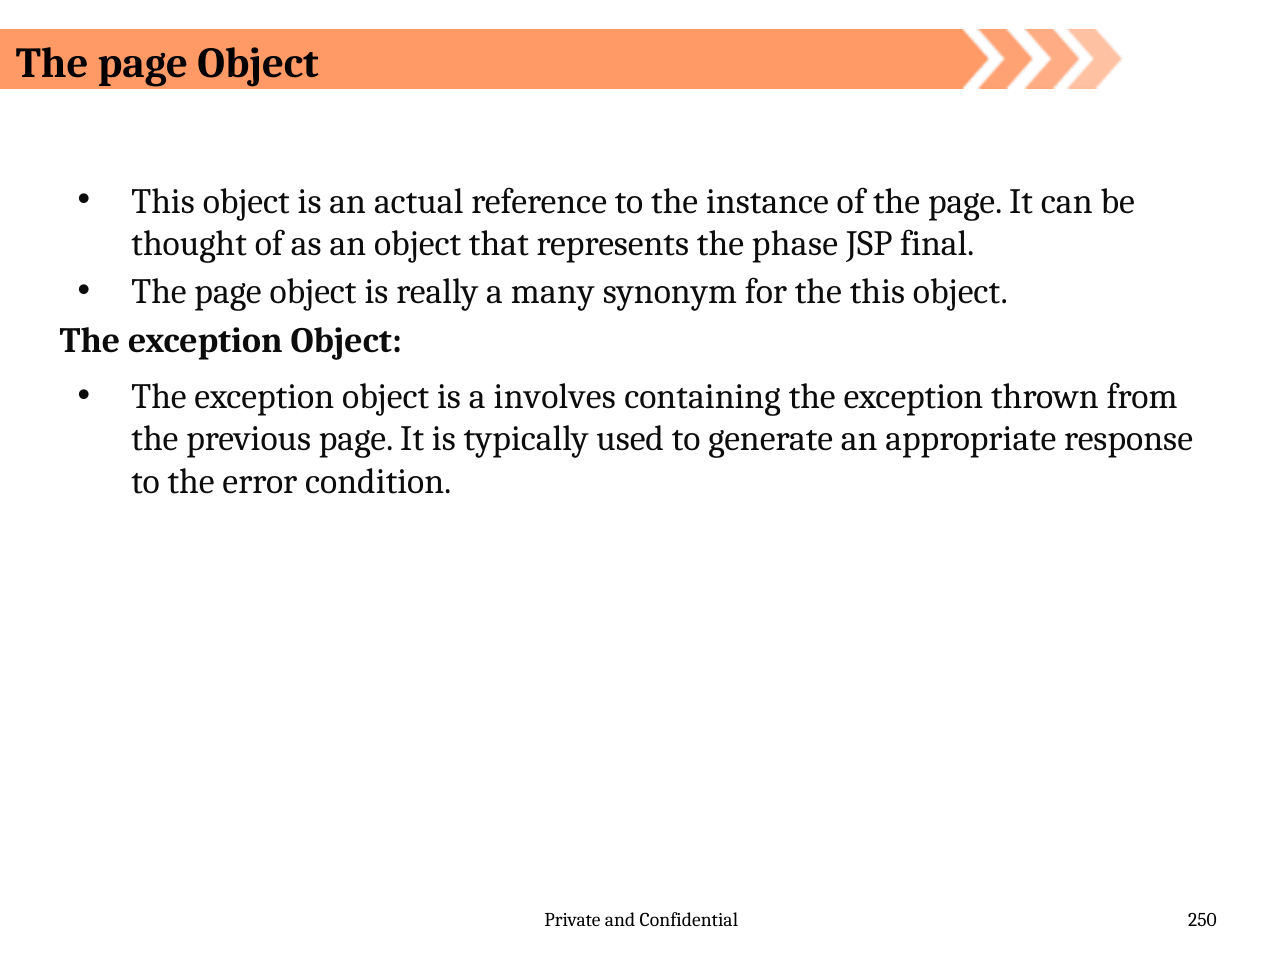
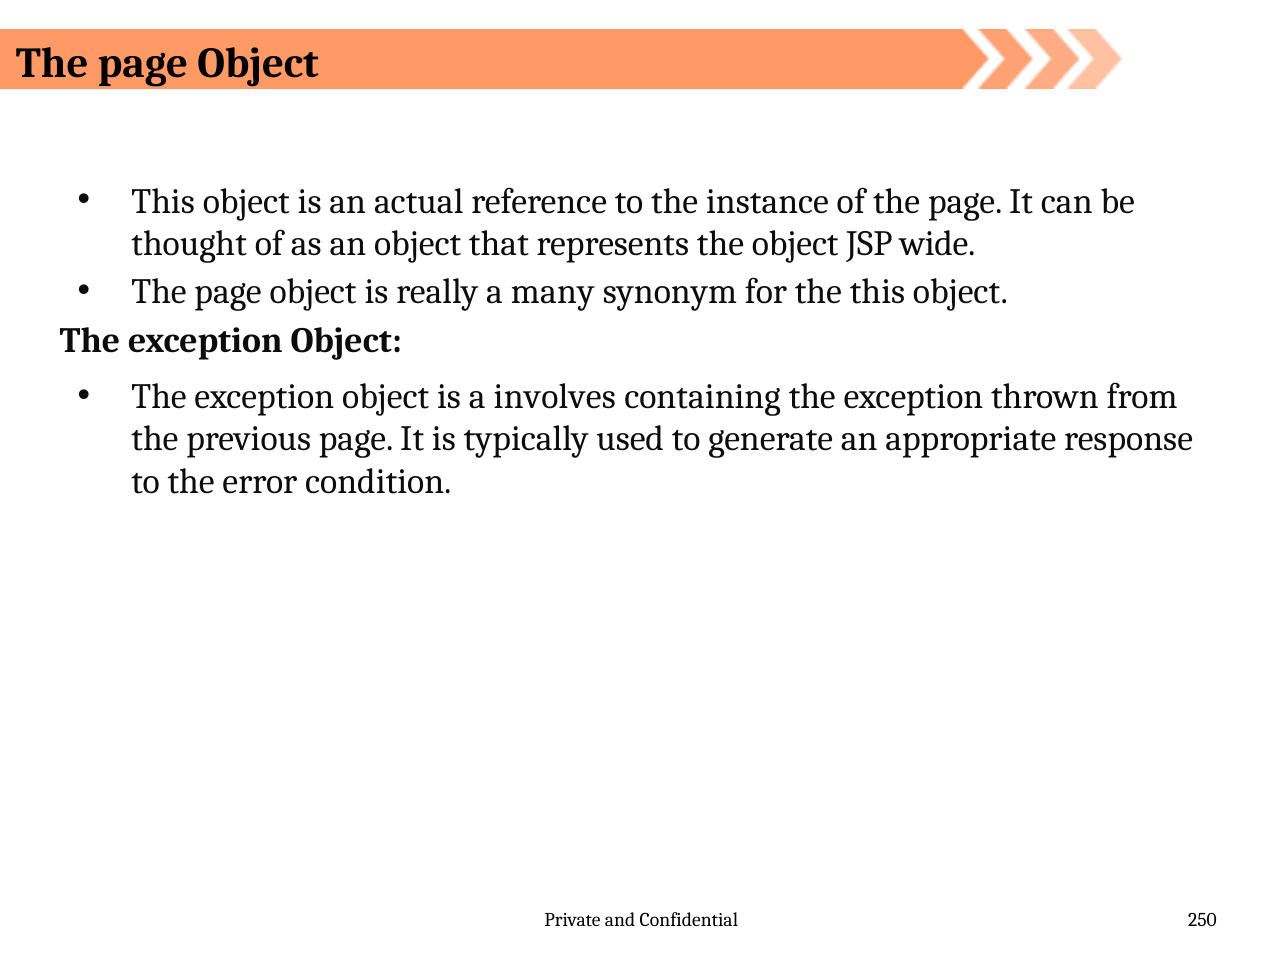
the phase: phase -> object
final: final -> wide
